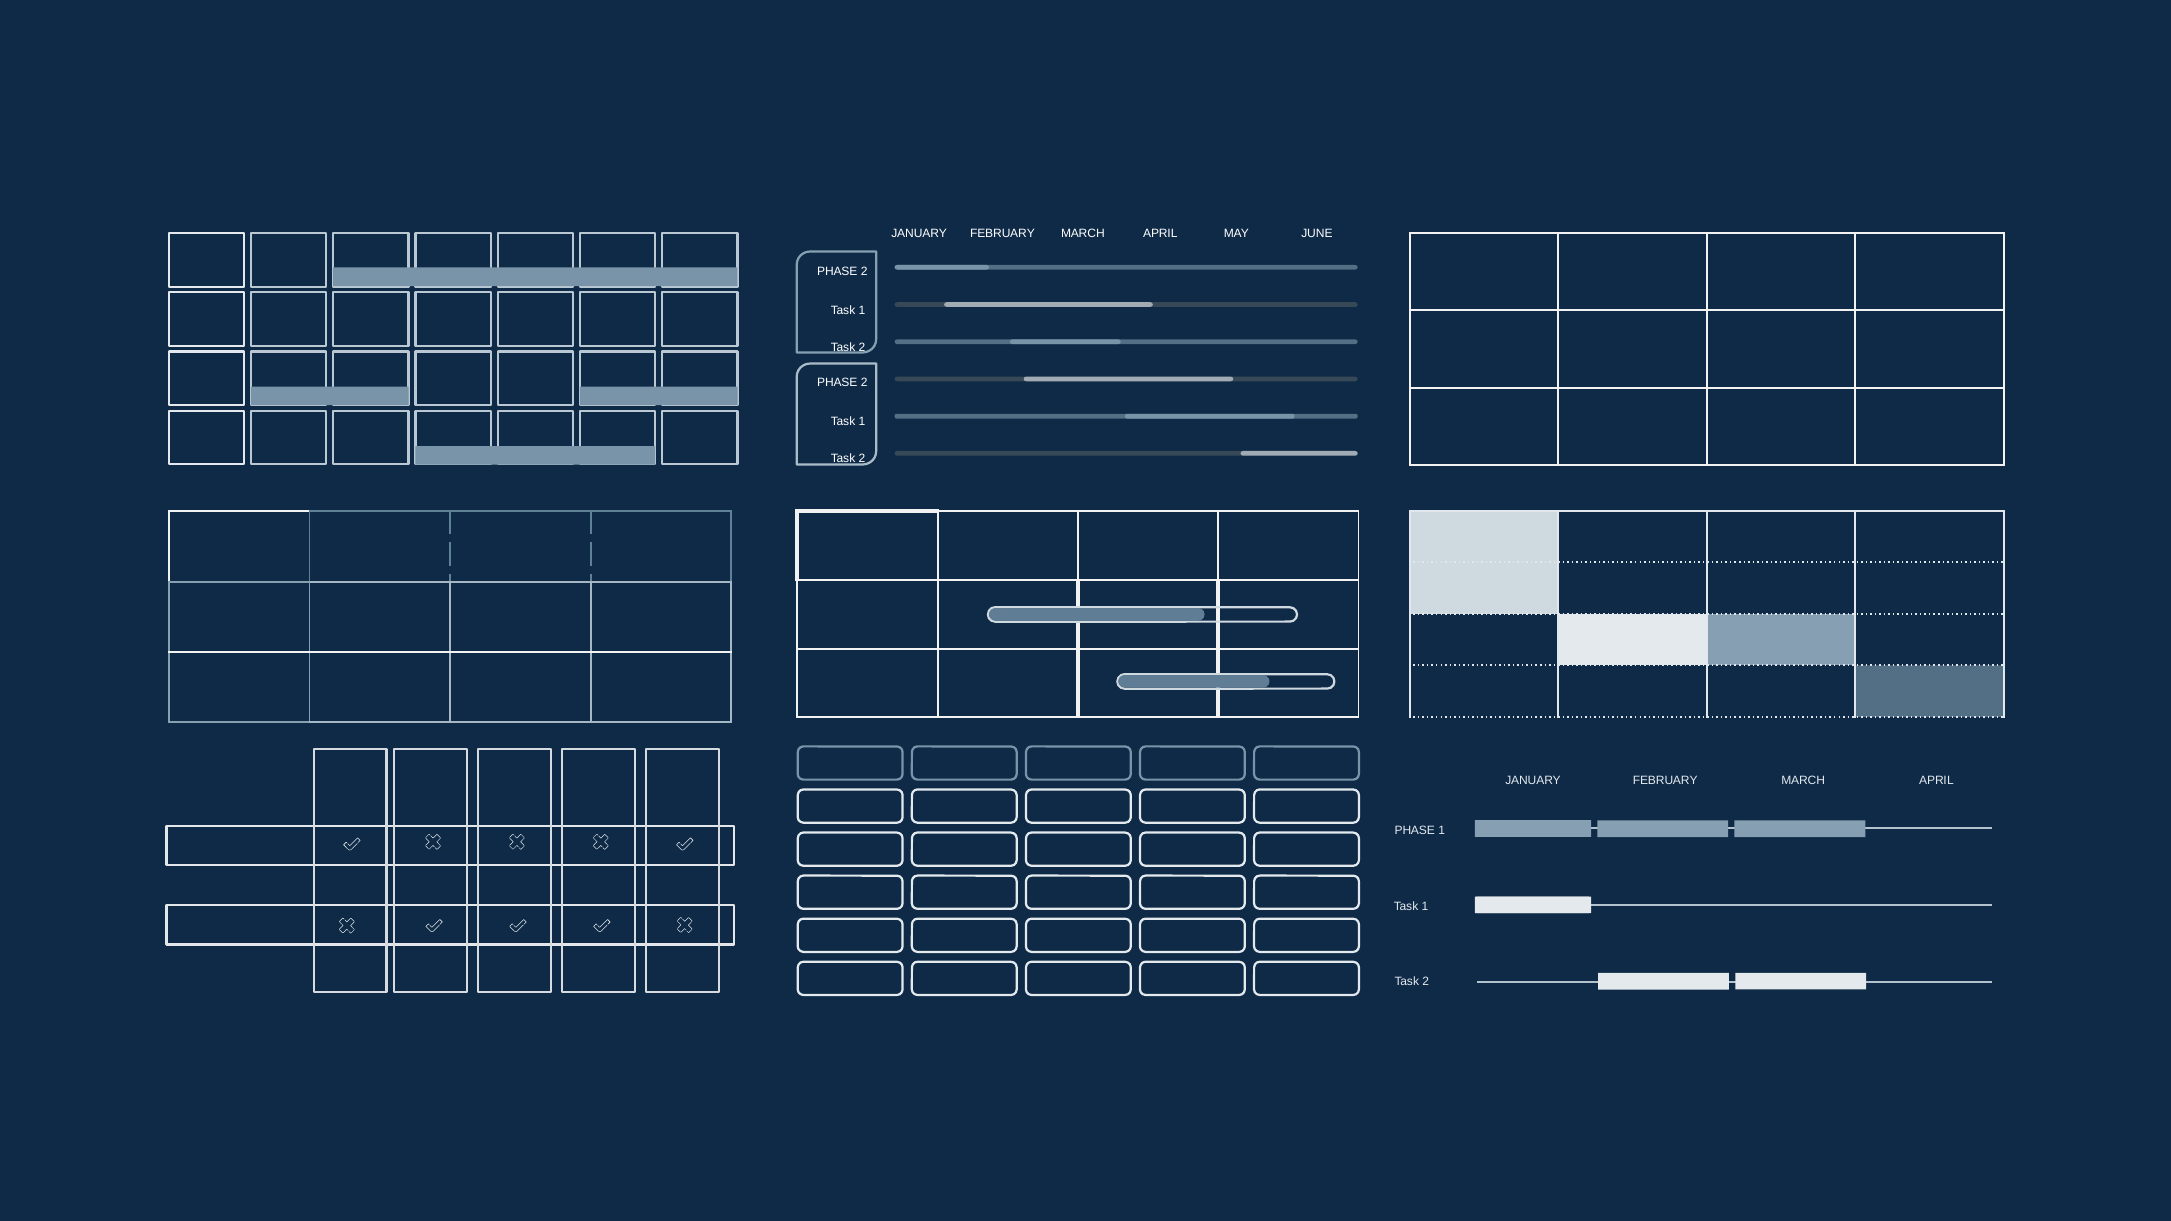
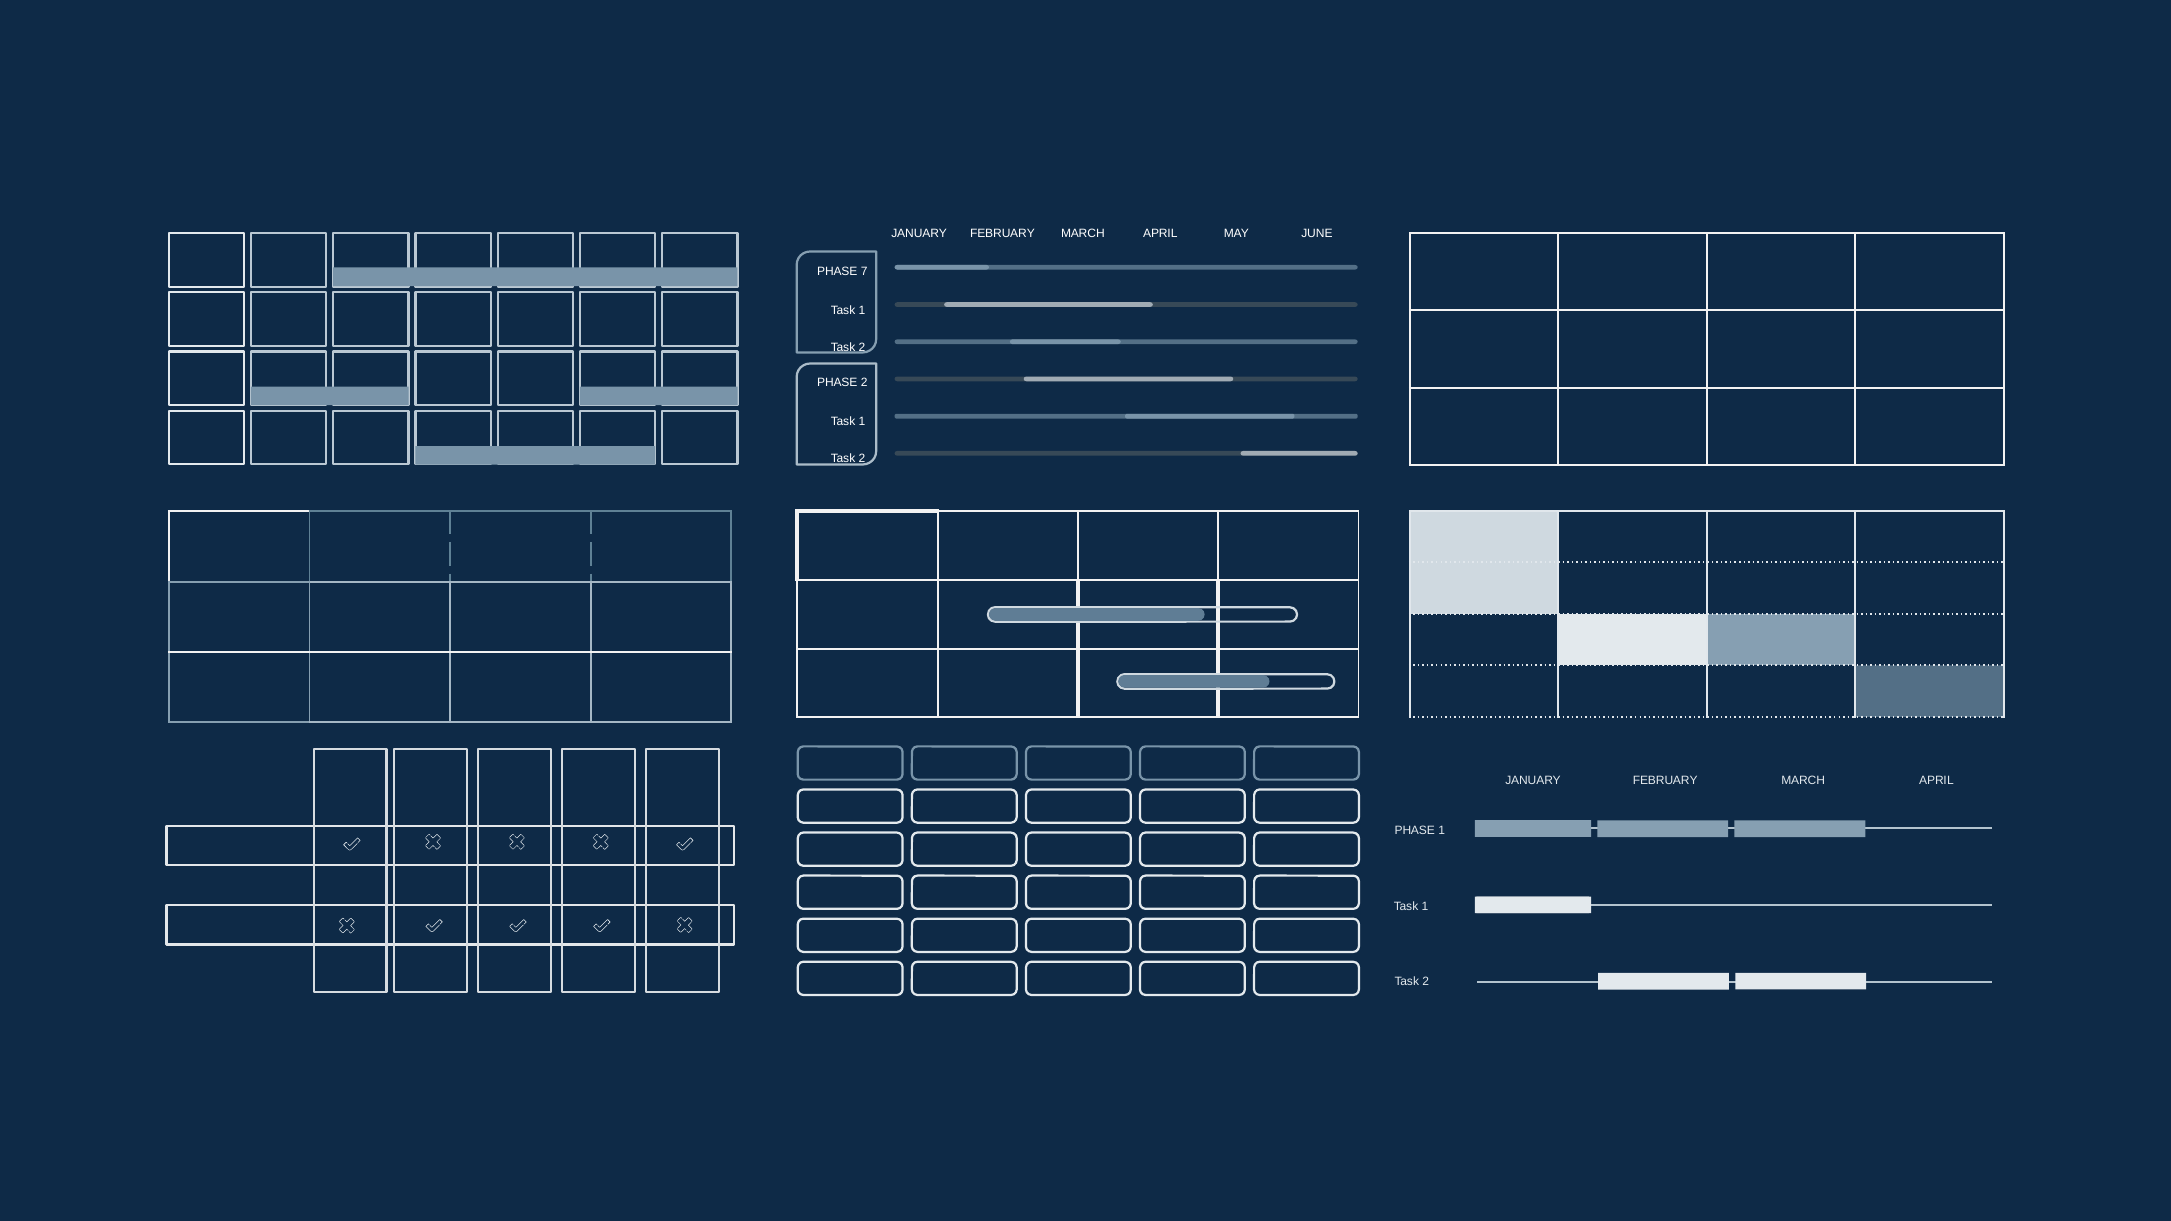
2 at (864, 272): 2 -> 7
